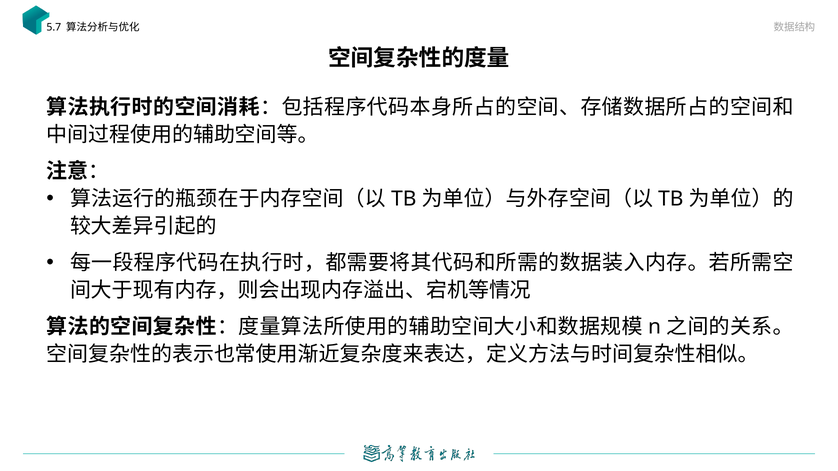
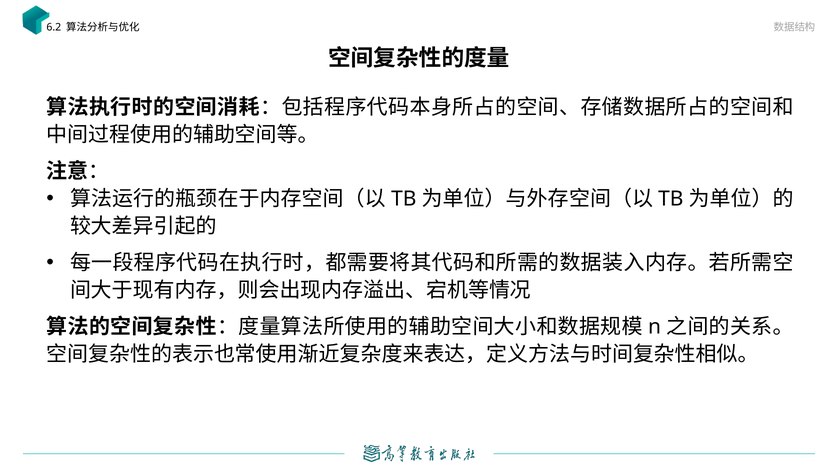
5.7: 5.7 -> 6.2
